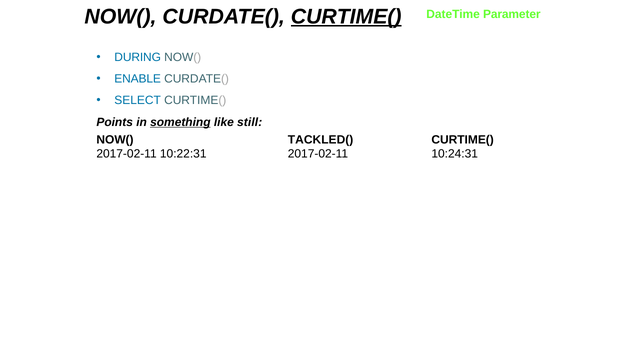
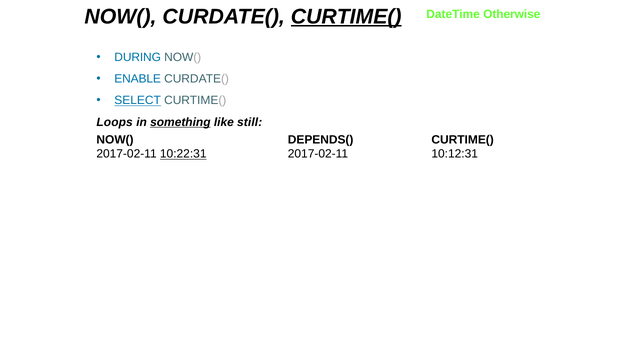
Parameter: Parameter -> Otherwise
SELECT underline: none -> present
Points: Points -> Loops
TACKLED(: TACKLED( -> DEPENDS(
10:22:31 underline: none -> present
10:24:31: 10:24:31 -> 10:12:31
